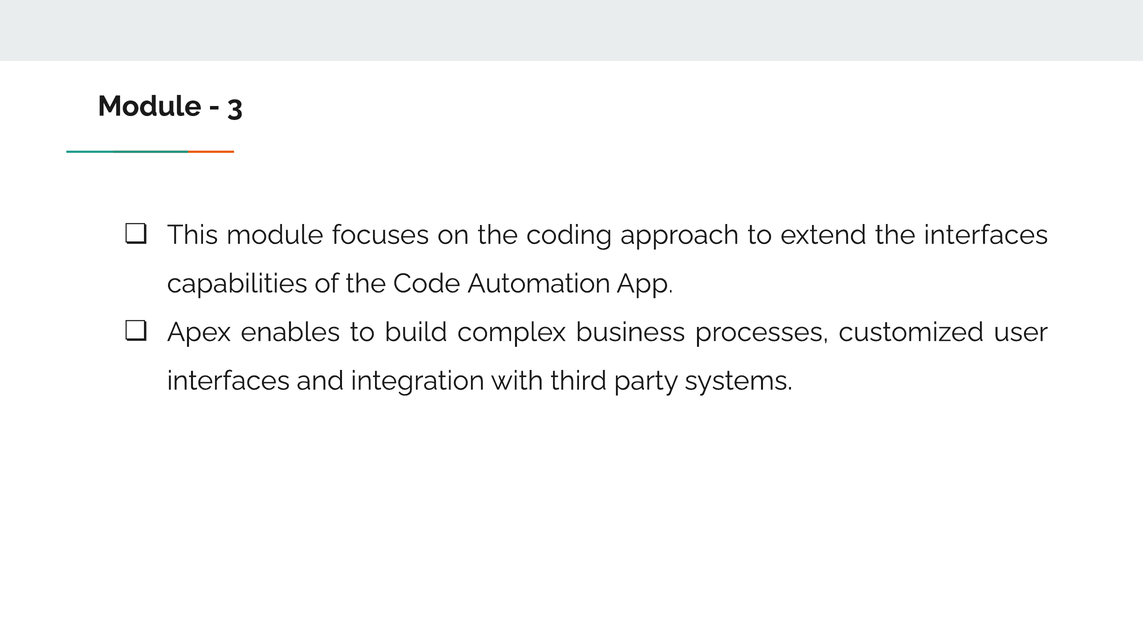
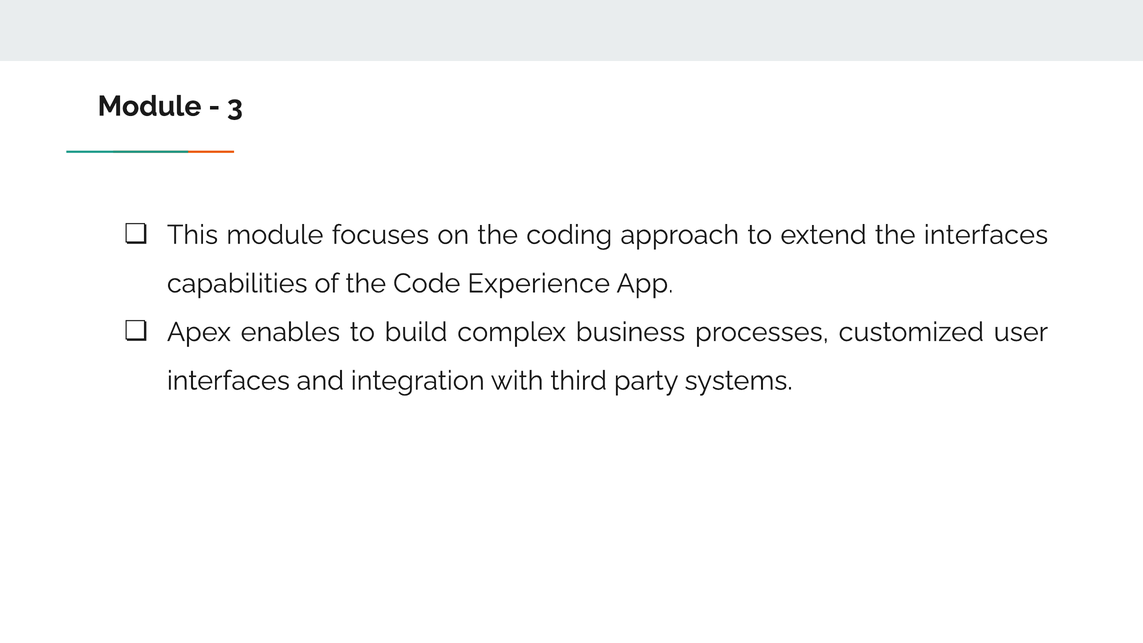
Automation: Automation -> Experience
